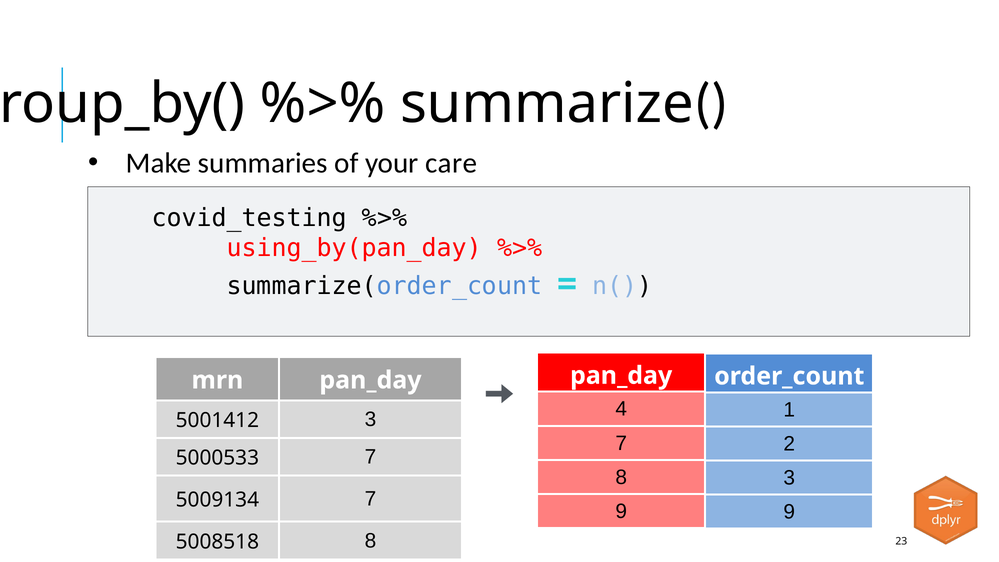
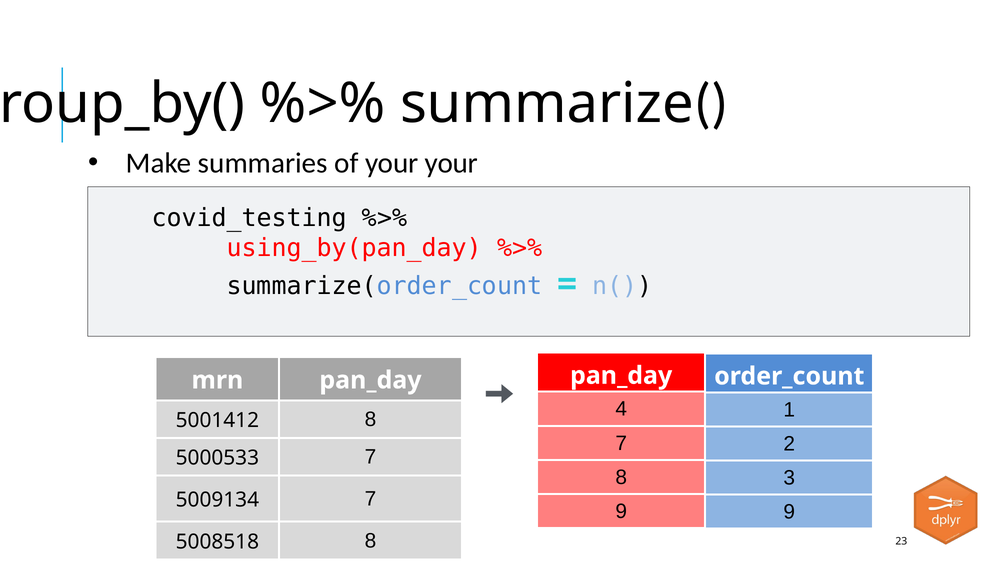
your care: care -> your
5001412 3: 3 -> 8
